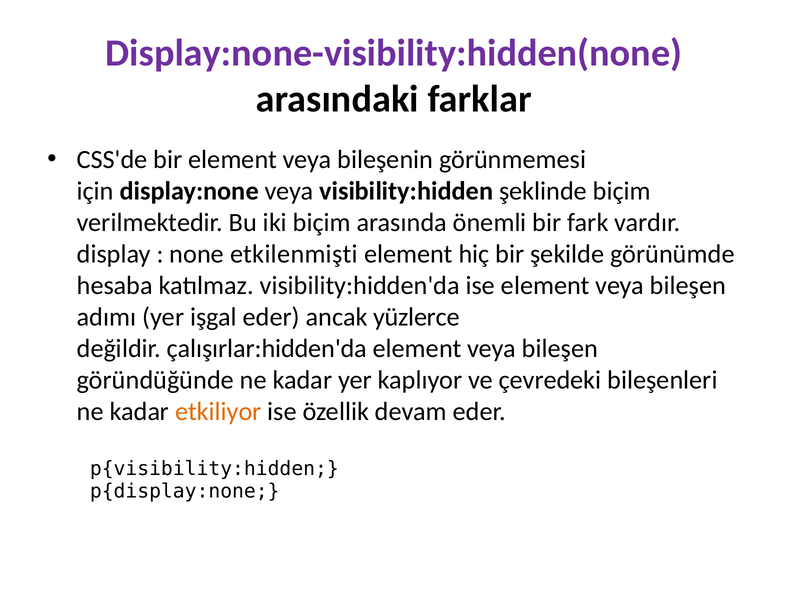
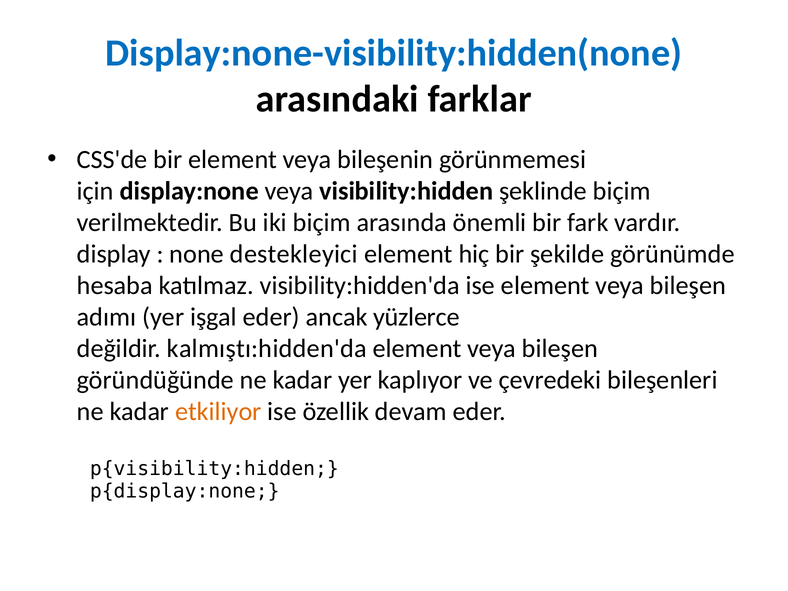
Display:none-visibility:hidden(none colour: purple -> blue
etkilenmişti: etkilenmişti -> destekleyici
çalışırlar:hidden'da: çalışırlar:hidden'da -> kalmıştı:hidden'da
